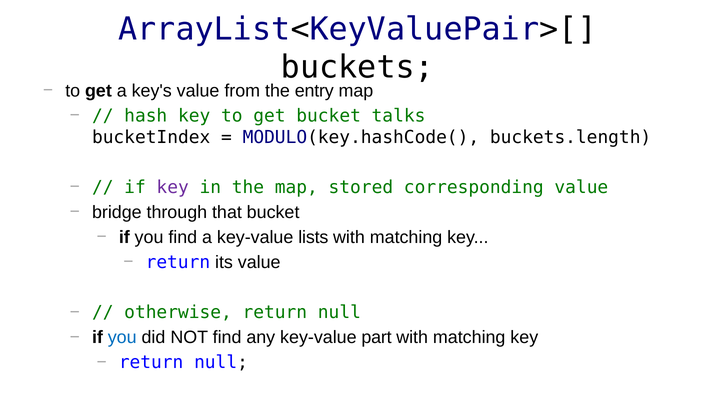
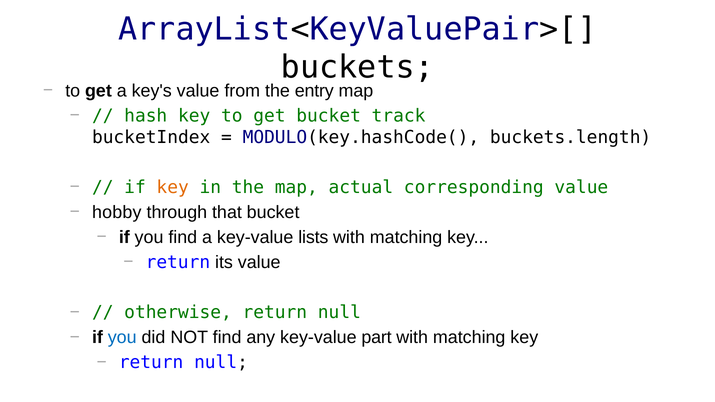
talks: talks -> track
key at (173, 187) colour: purple -> orange
stored: stored -> actual
bridge: bridge -> hobby
